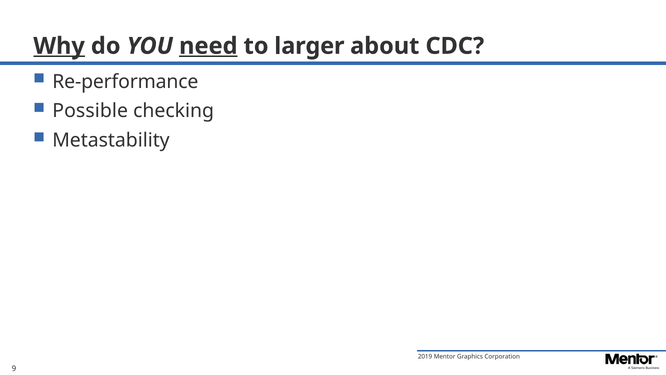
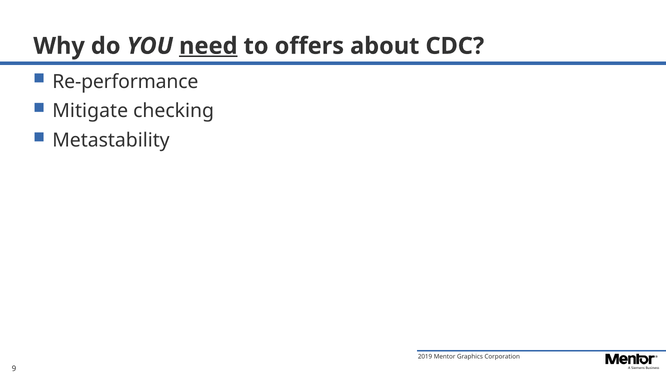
Why underline: present -> none
larger: larger -> offers
Possible: Possible -> Mitigate
